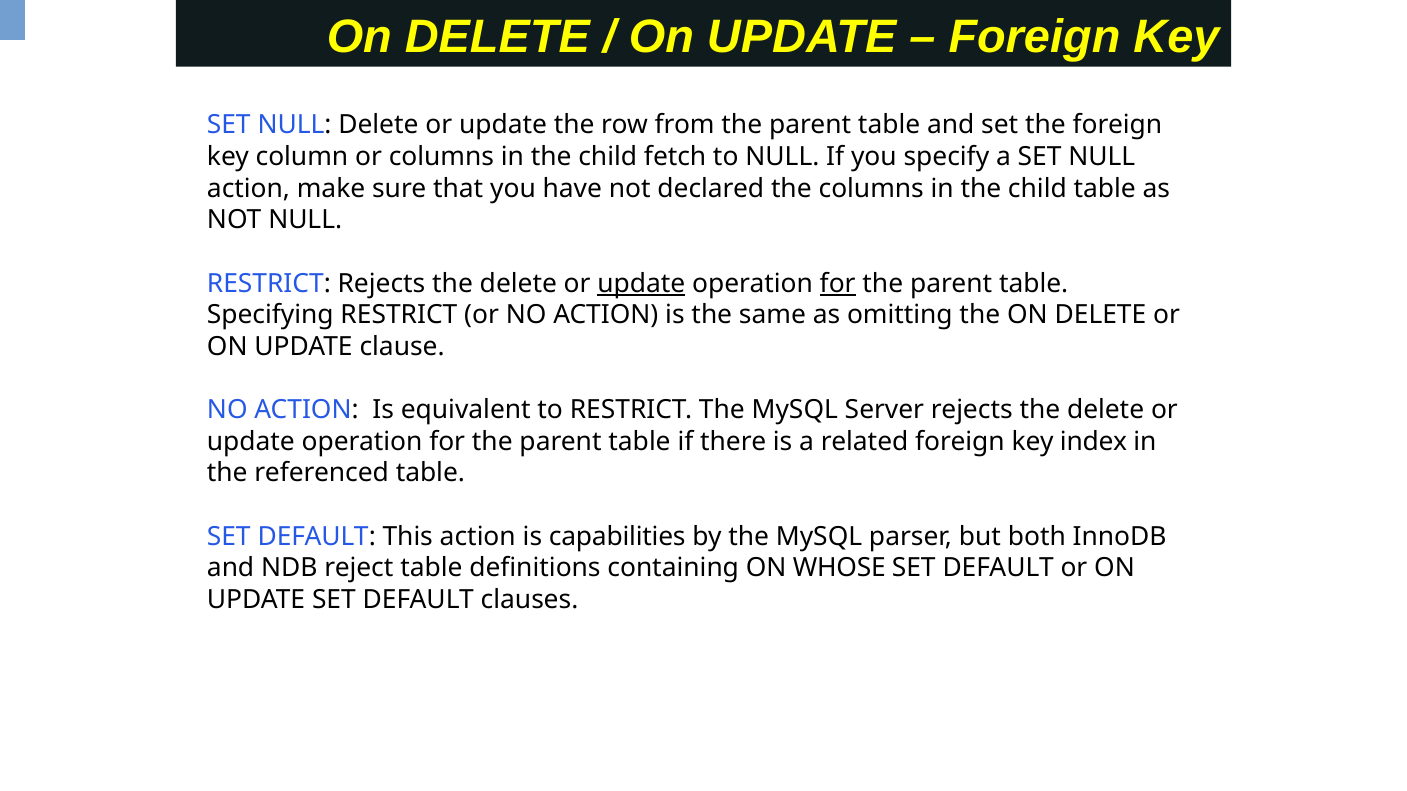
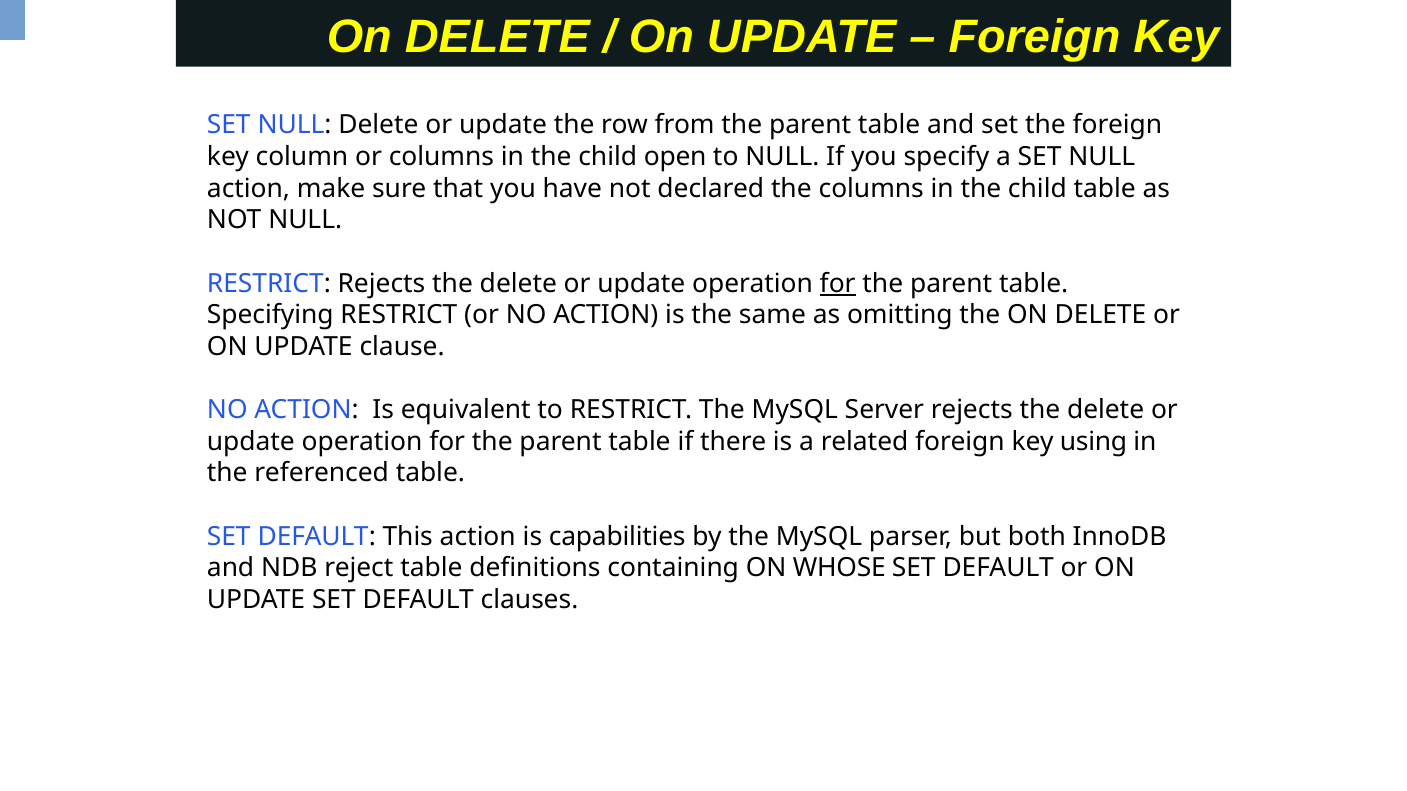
fetch: fetch -> open
update at (641, 284) underline: present -> none
index: index -> using
